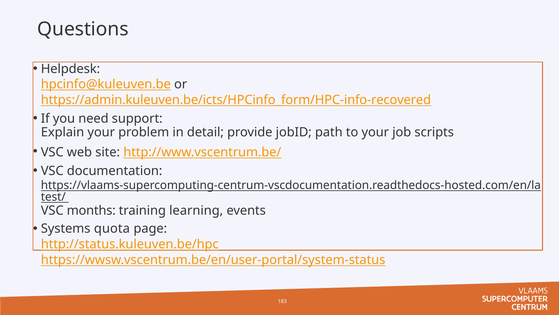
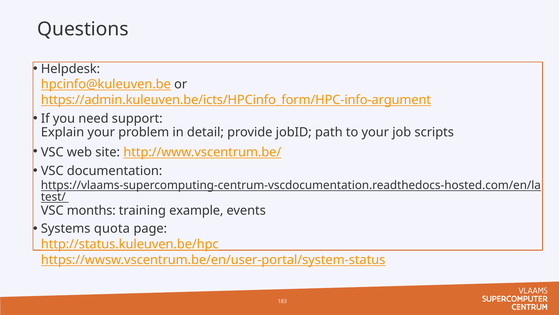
https://admin.kuleuven.be/icts/HPCinfo_form/HPC-info-recovered: https://admin.kuleuven.be/icts/HPCinfo_form/HPC-info-recovered -> https://admin.kuleuven.be/icts/HPCinfo_form/HPC-info-argument
learning: learning -> example
